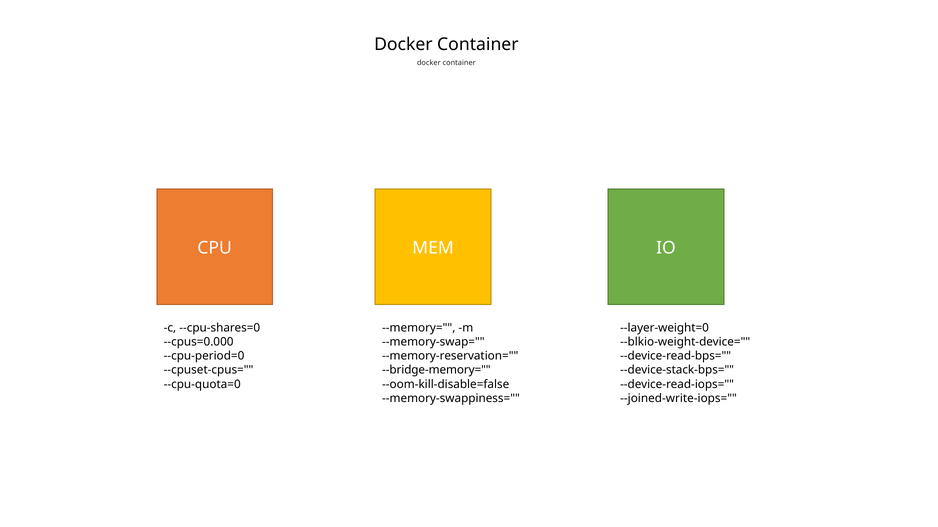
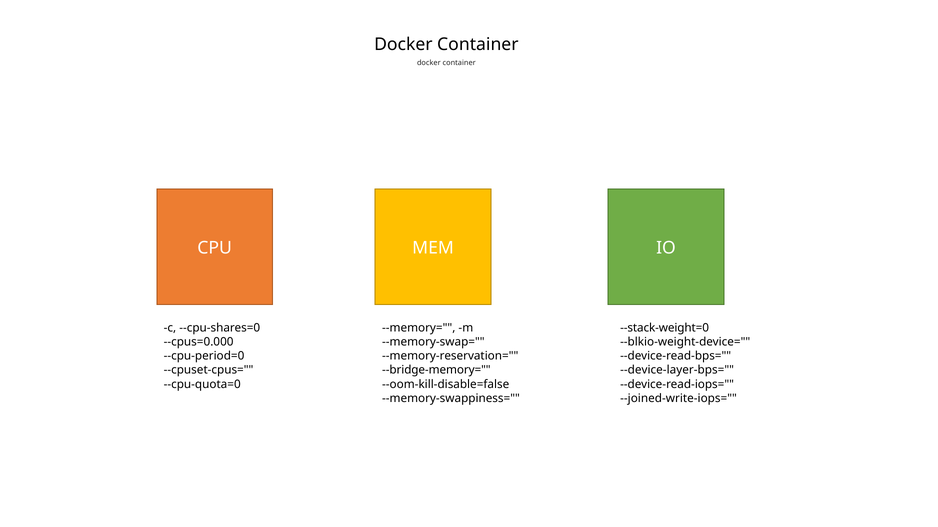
--layer-weight=0: --layer-weight=0 -> --stack-weight=0
--device-stack-bps=: --device-stack-bps= -> --device-layer-bps=
